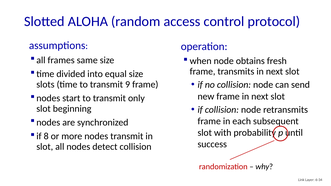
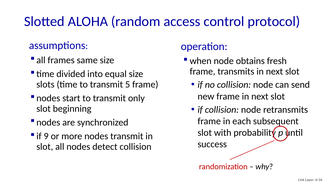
9: 9 -> 5
8: 8 -> 9
